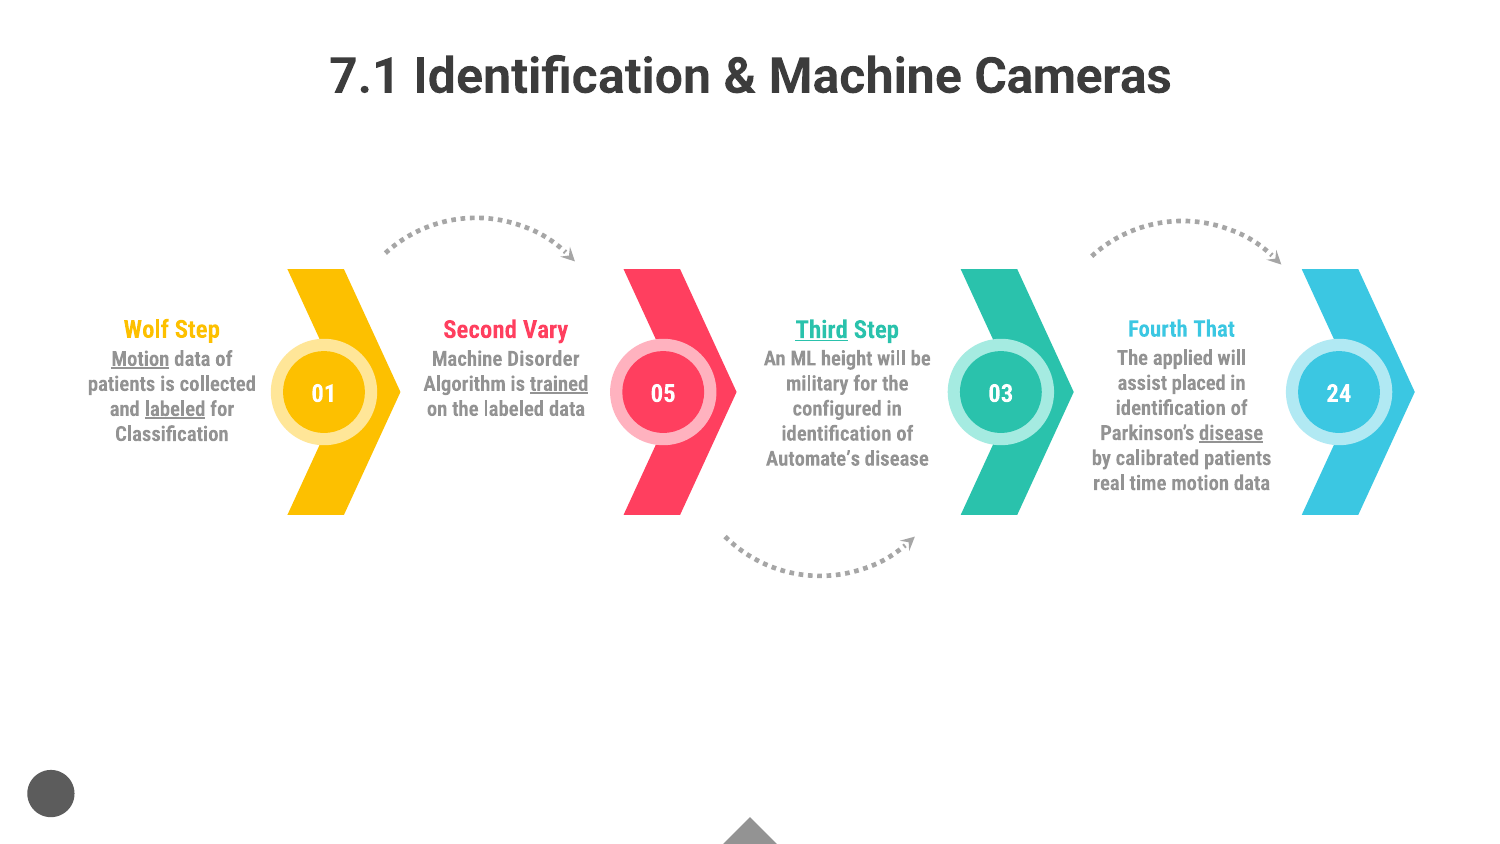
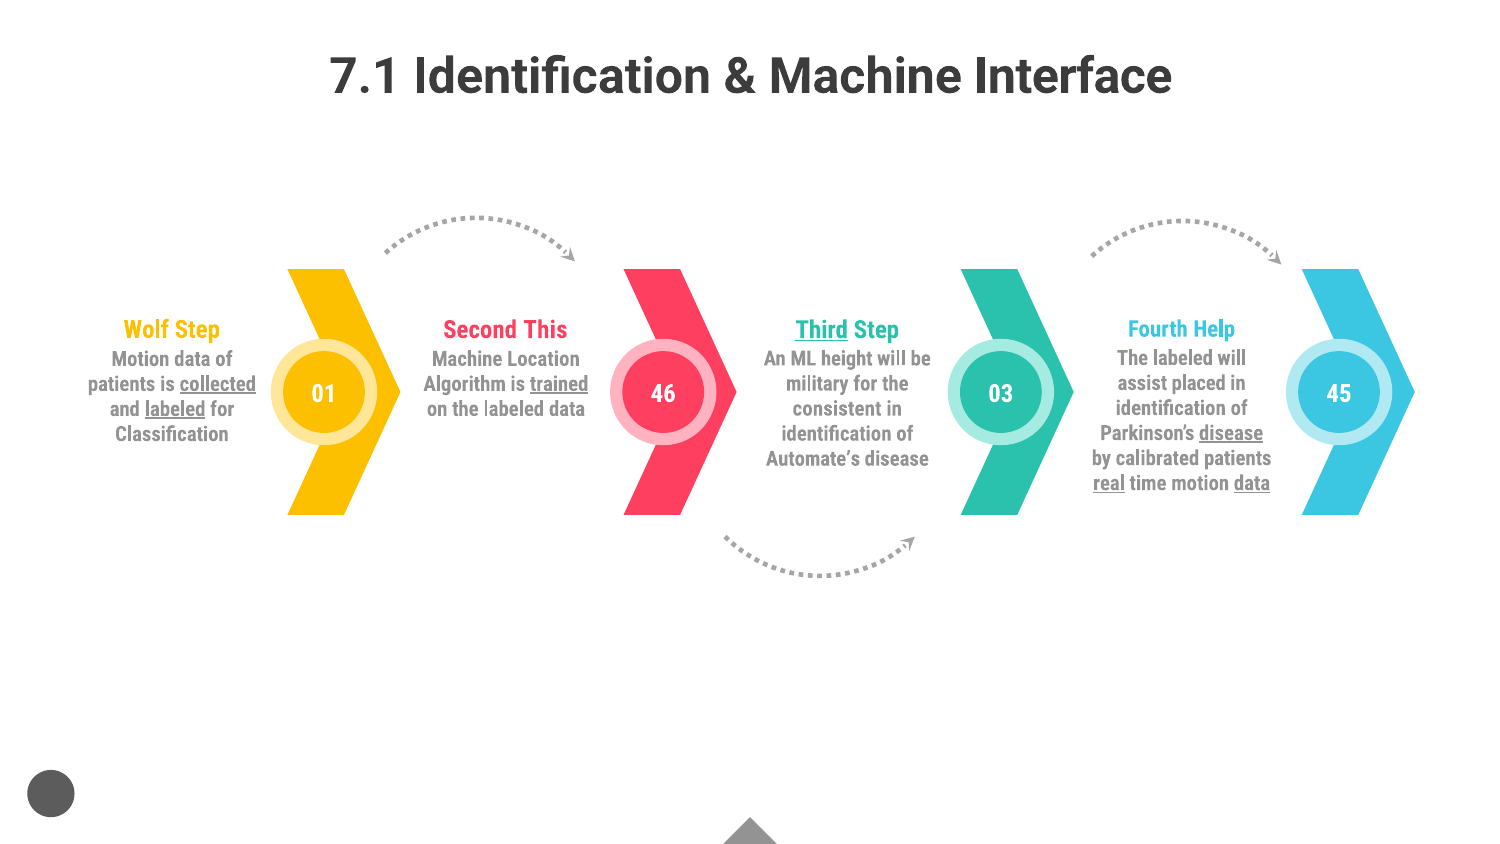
Cameras: Cameras -> Interface
Vary: Vary -> This
That: That -> Help
applied at (1183, 358): applied -> labeled
Disorder: Disorder -> Location
Motion at (140, 359) underline: present -> none
collected underline: none -> present
05: 05 -> 46
24: 24 -> 45
configured: configured -> consistent
real underline: none -> present
data at (1252, 483) underline: none -> present
